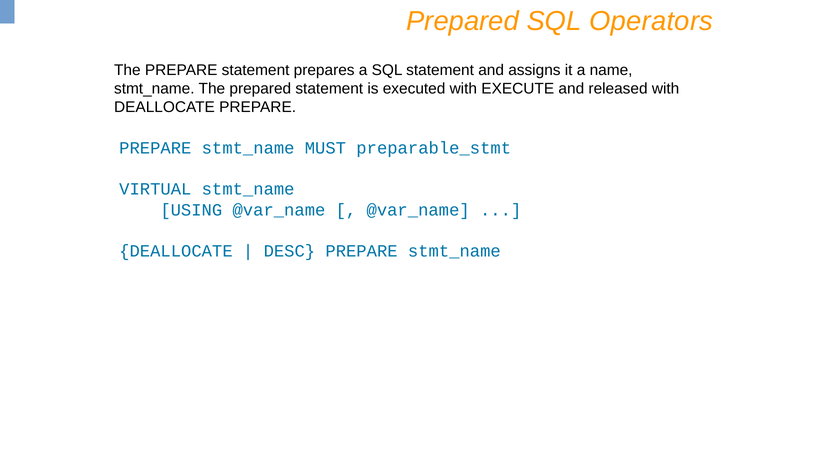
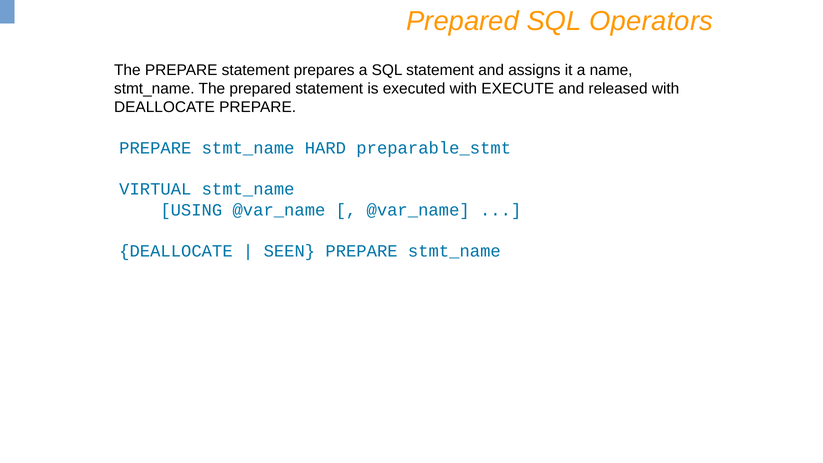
MUST: MUST -> HARD
DESC: DESC -> SEEN
